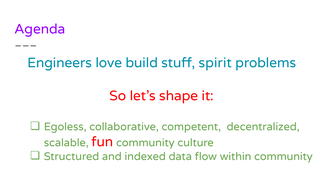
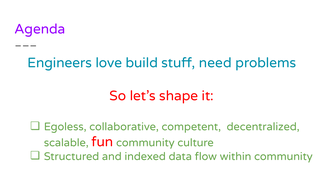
spirit: spirit -> need
